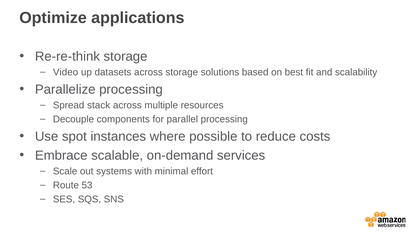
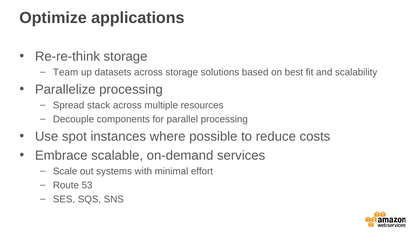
Video: Video -> Team
